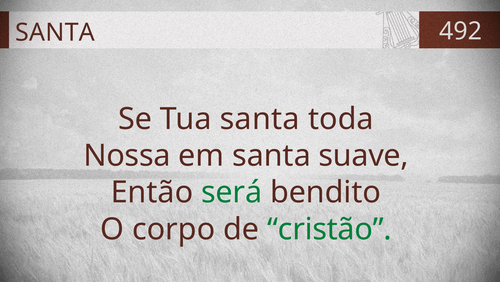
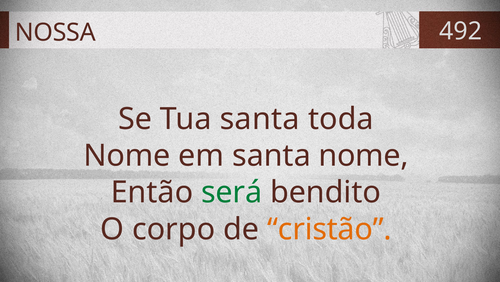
SANTA at (55, 32): SANTA -> NOSSA
Nossa at (127, 155): Nossa -> Nome
santa suave: suave -> nome
cristão colour: green -> orange
